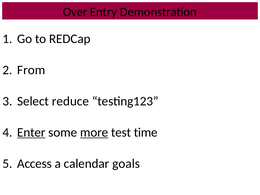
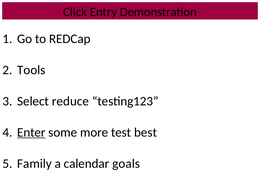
Over: Over -> Click
From: From -> Tools
more underline: present -> none
time: time -> best
Access: Access -> Family
